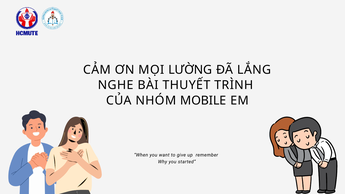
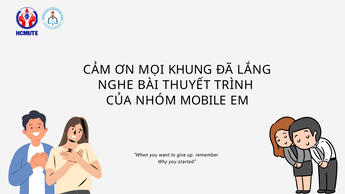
LƯỜNG: LƯỜNG -> KHUNG
